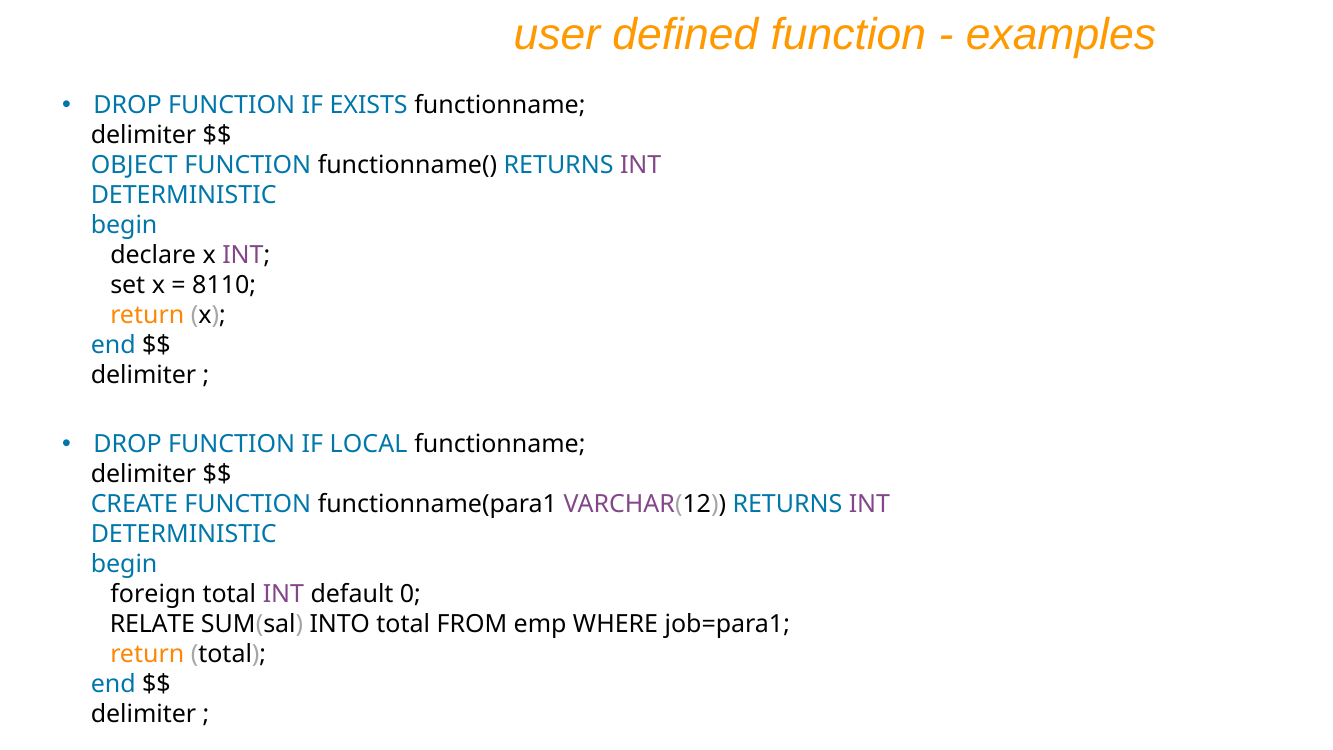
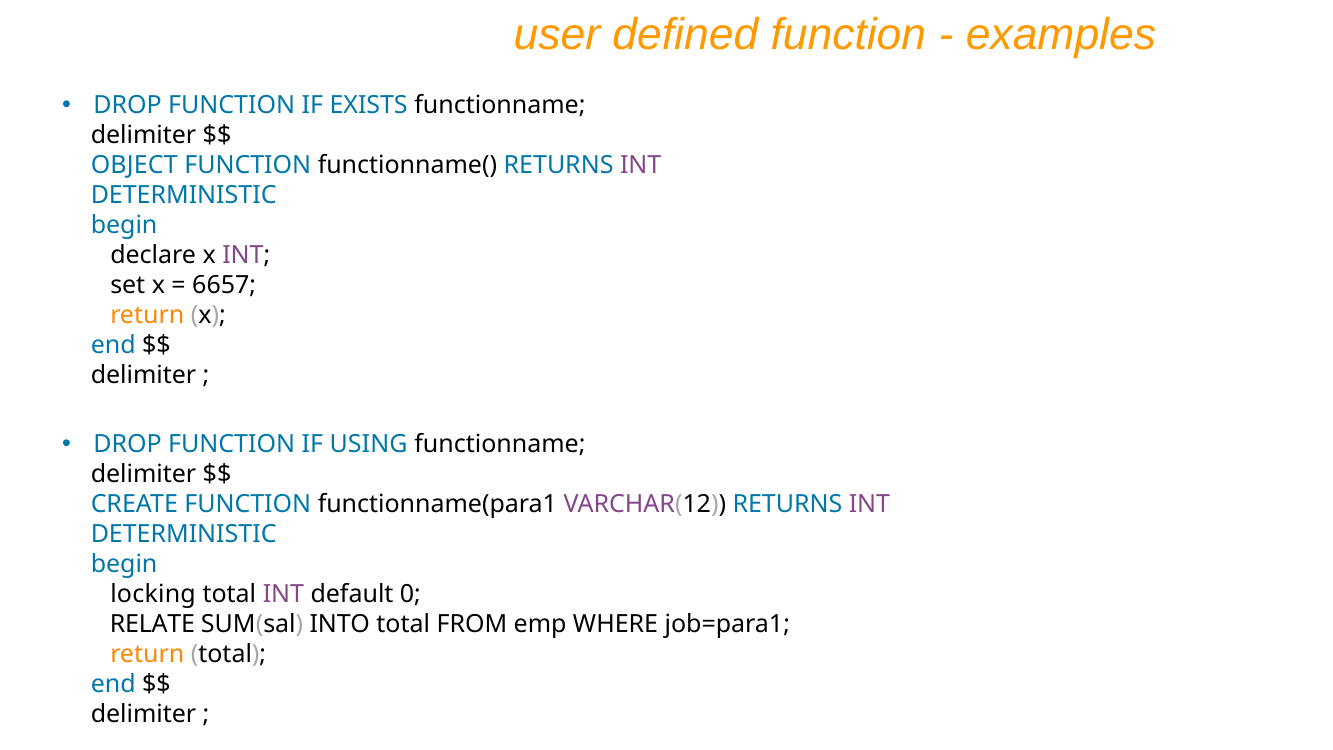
8110: 8110 -> 6657
LOCAL: LOCAL -> USING
foreign: foreign -> locking
